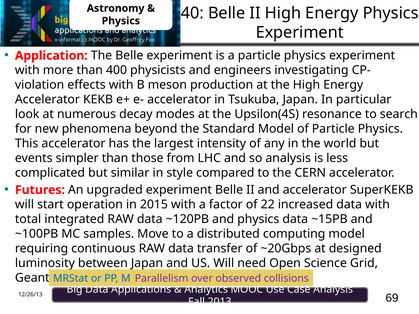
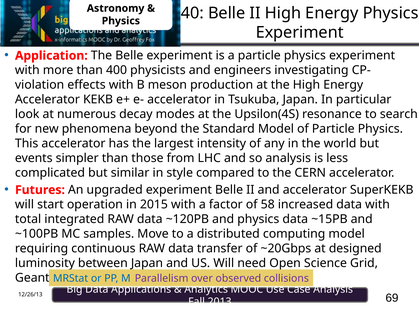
22: 22 -> 58
